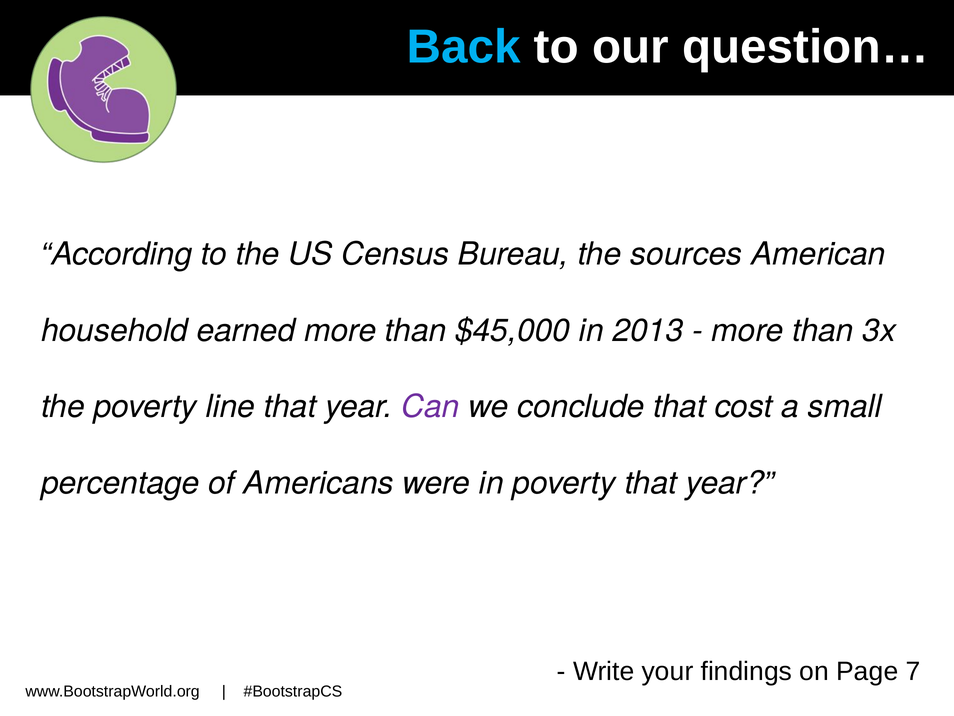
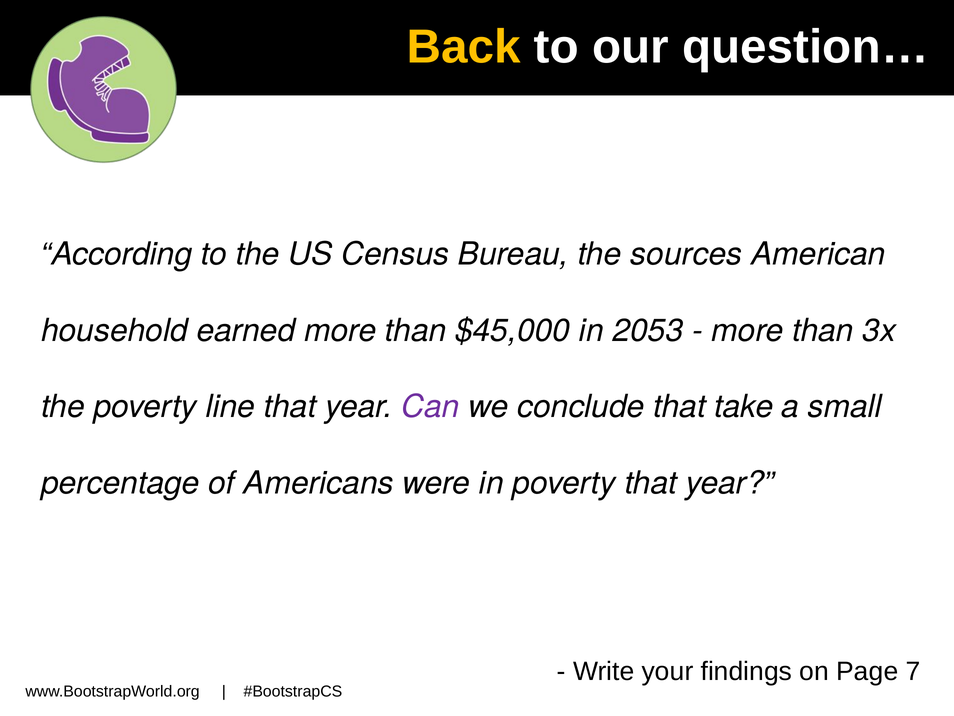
Back colour: light blue -> yellow
2013: 2013 -> 2053
cost: cost -> take
